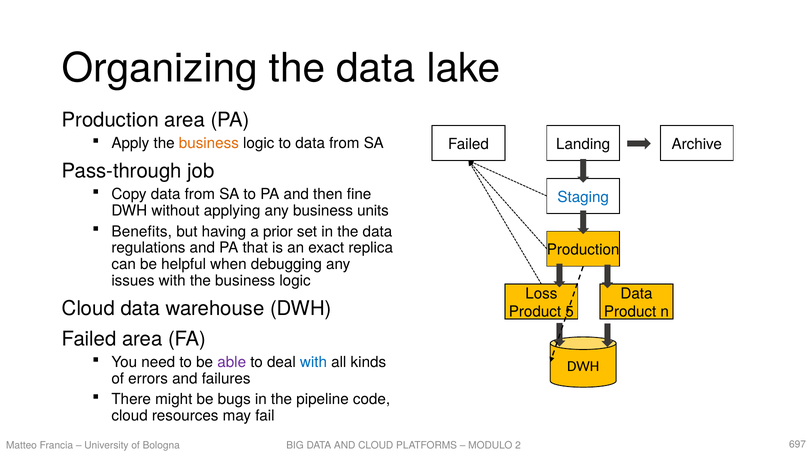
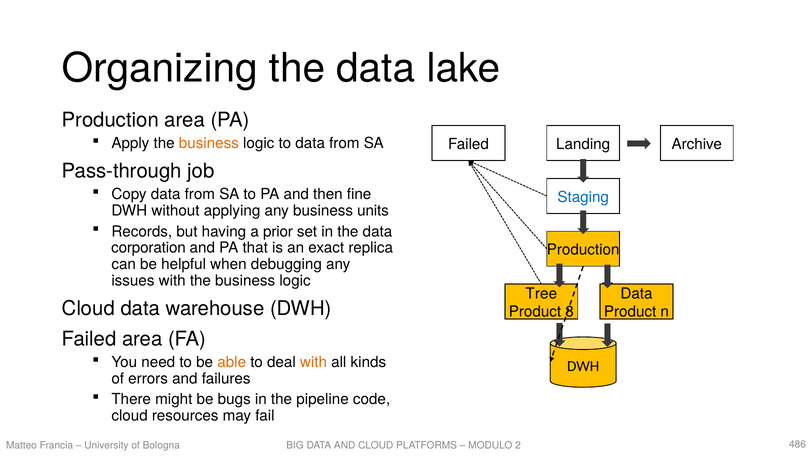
Benefits: Benefits -> Records
regulations: regulations -> corporation
Loss: Loss -> Tree
5: 5 -> 8
able colour: purple -> orange
with at (314, 362) colour: blue -> orange
697: 697 -> 486
